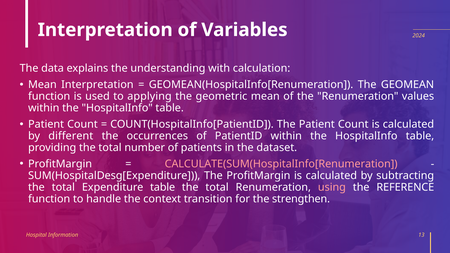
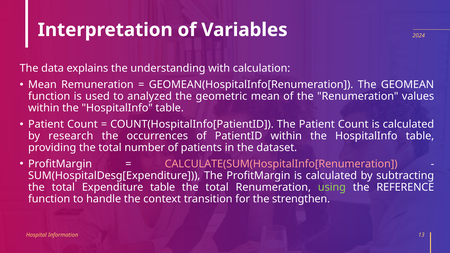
Mean Interpretation: Interpretation -> Remuneration
applying: applying -> analyzed
different: different -> research
using colour: pink -> light green
